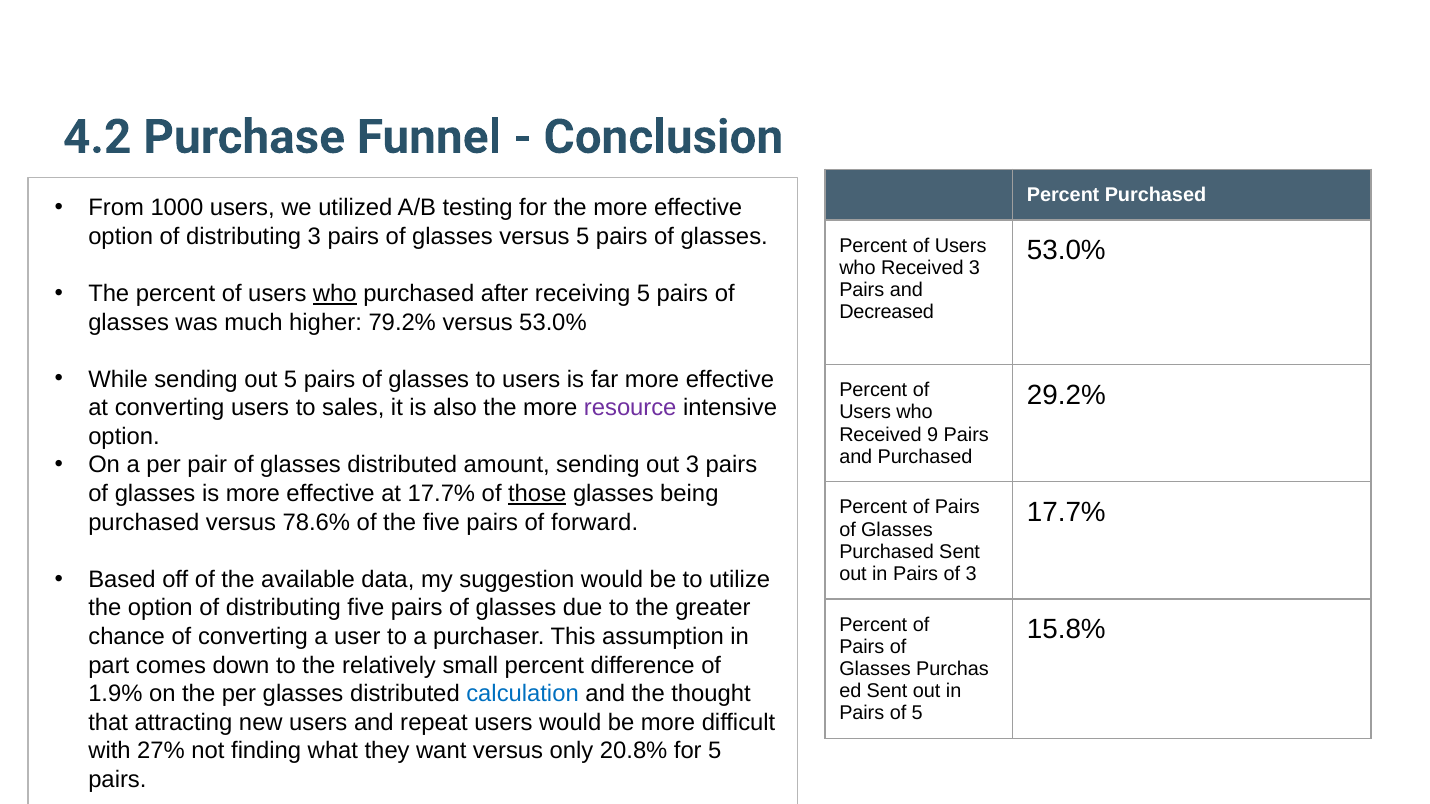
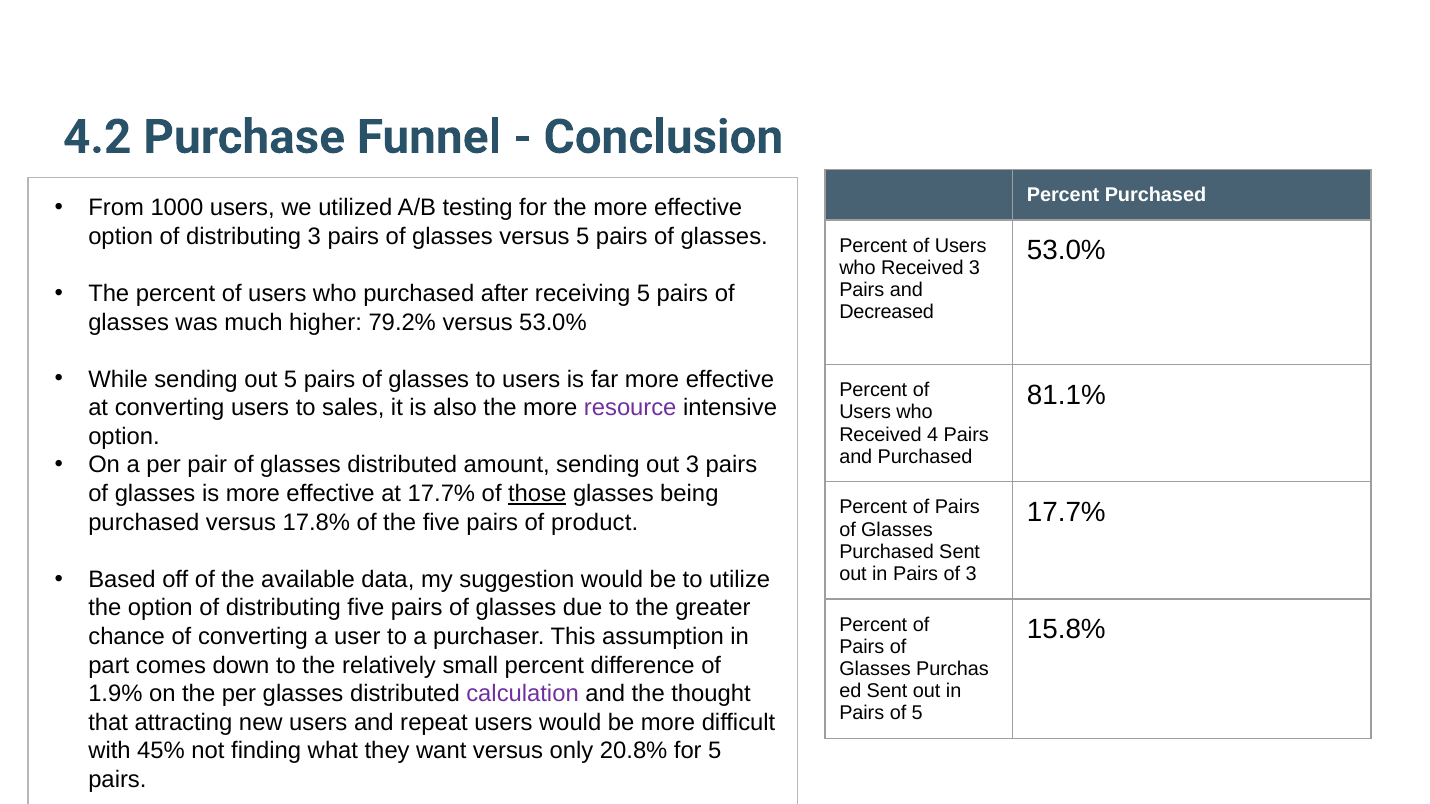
who at (335, 294) underline: present -> none
29.2%: 29.2% -> 81.1%
9: 9 -> 4
78.6%: 78.6% -> 17.8%
forward: forward -> product
calculation colour: blue -> purple
27%: 27% -> 45%
